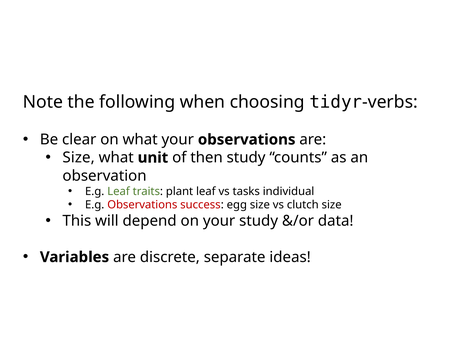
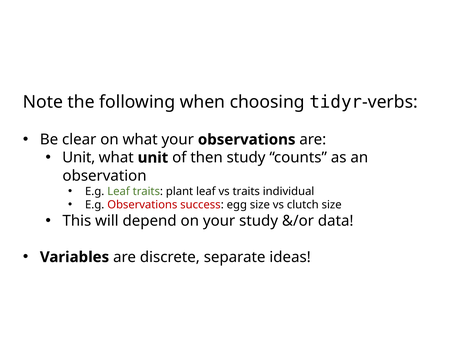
Size at (79, 158): Size -> Unit
vs tasks: tasks -> traits
